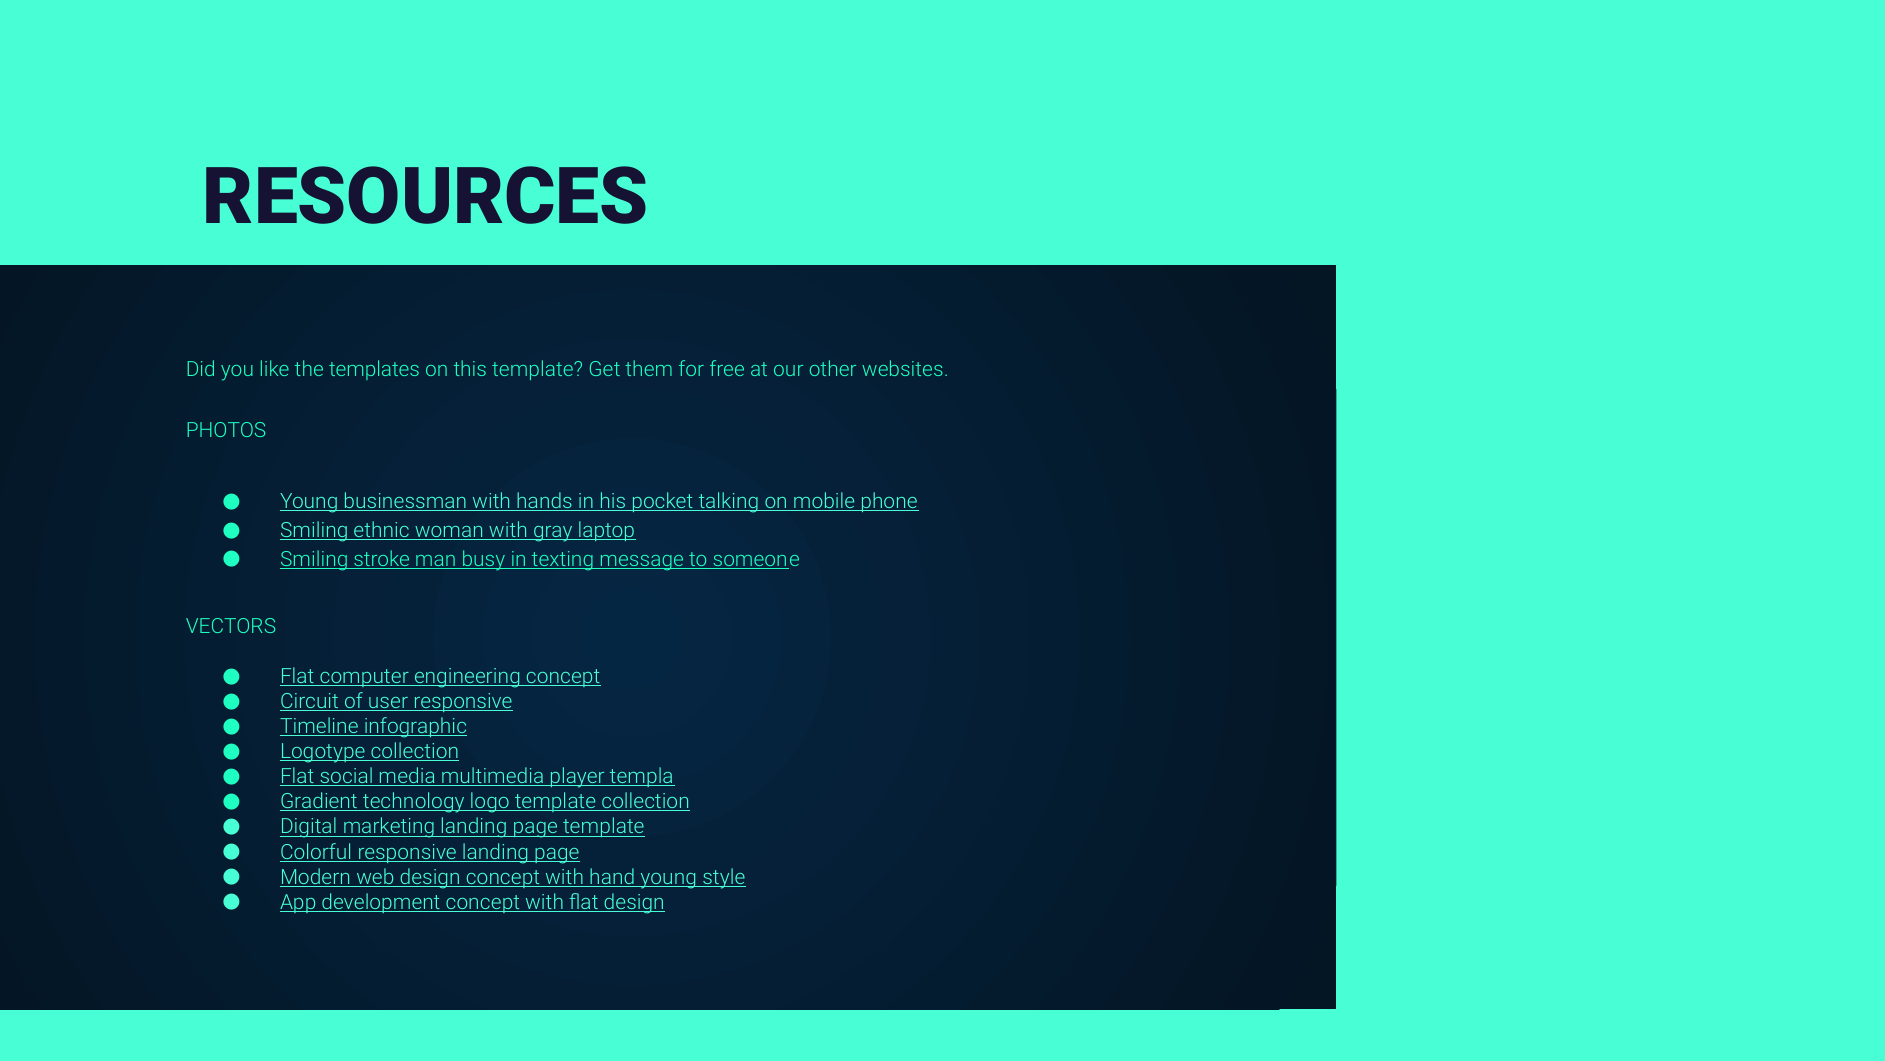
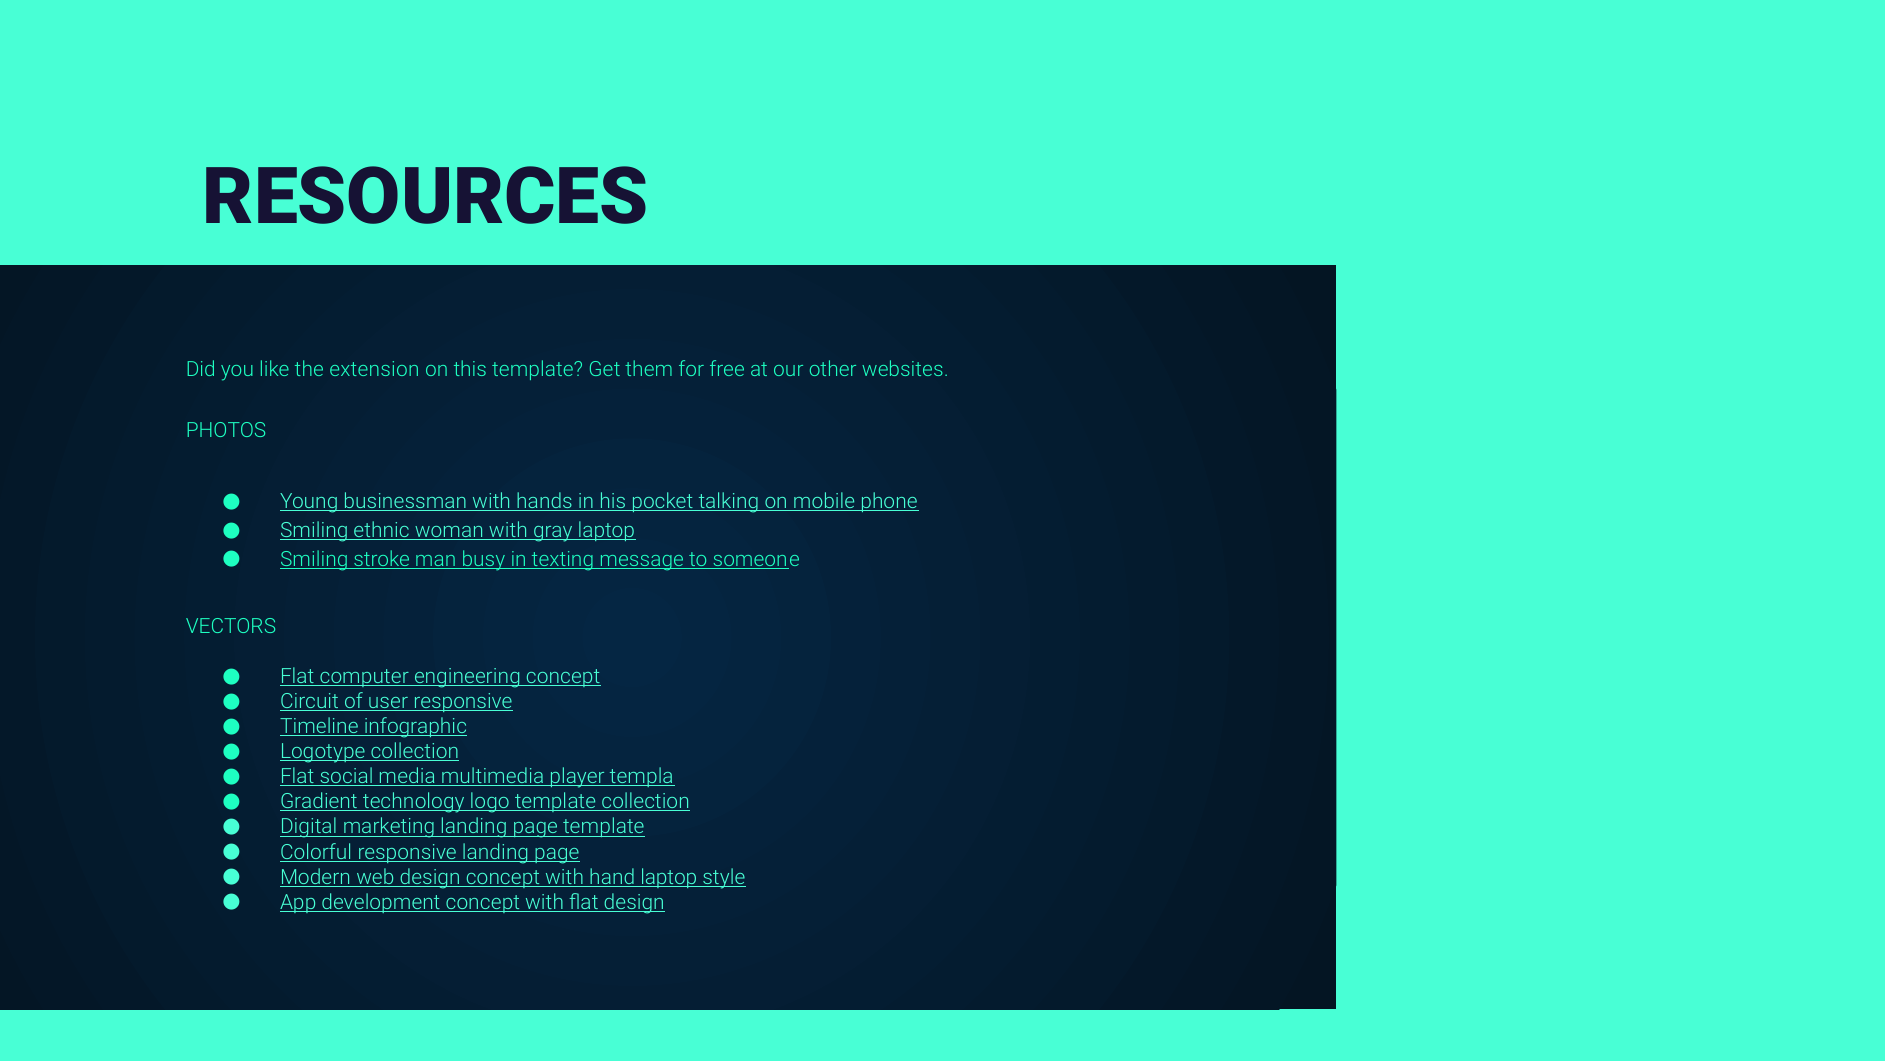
templates: templates -> extension
hand young: young -> laptop
